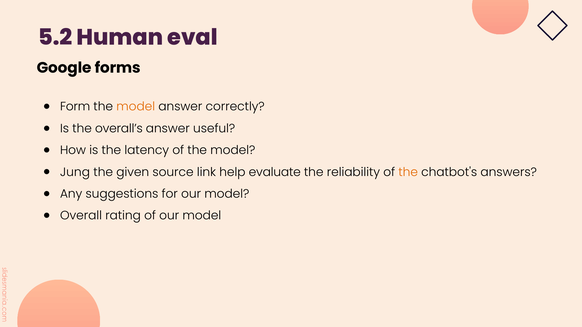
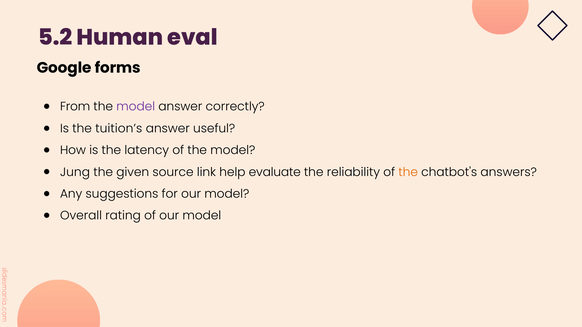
Form: Form -> From
model at (136, 107) colour: orange -> purple
overall’s: overall’s -> tuition’s
